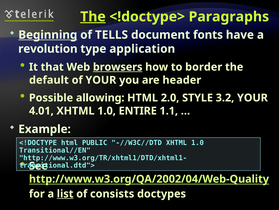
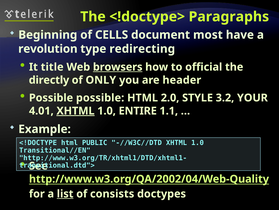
The at (93, 17) underline: present -> none
Beginning underline: present -> none
TELLS: TELLS -> CELLS
fonts: fonts -> most
application: application -> redirecting
that: that -> title
border: border -> official
default: default -> directly
of YOUR: YOUR -> ONLY
Possible allowing: allowing -> possible
XHTML at (75, 111) underline: none -> present
